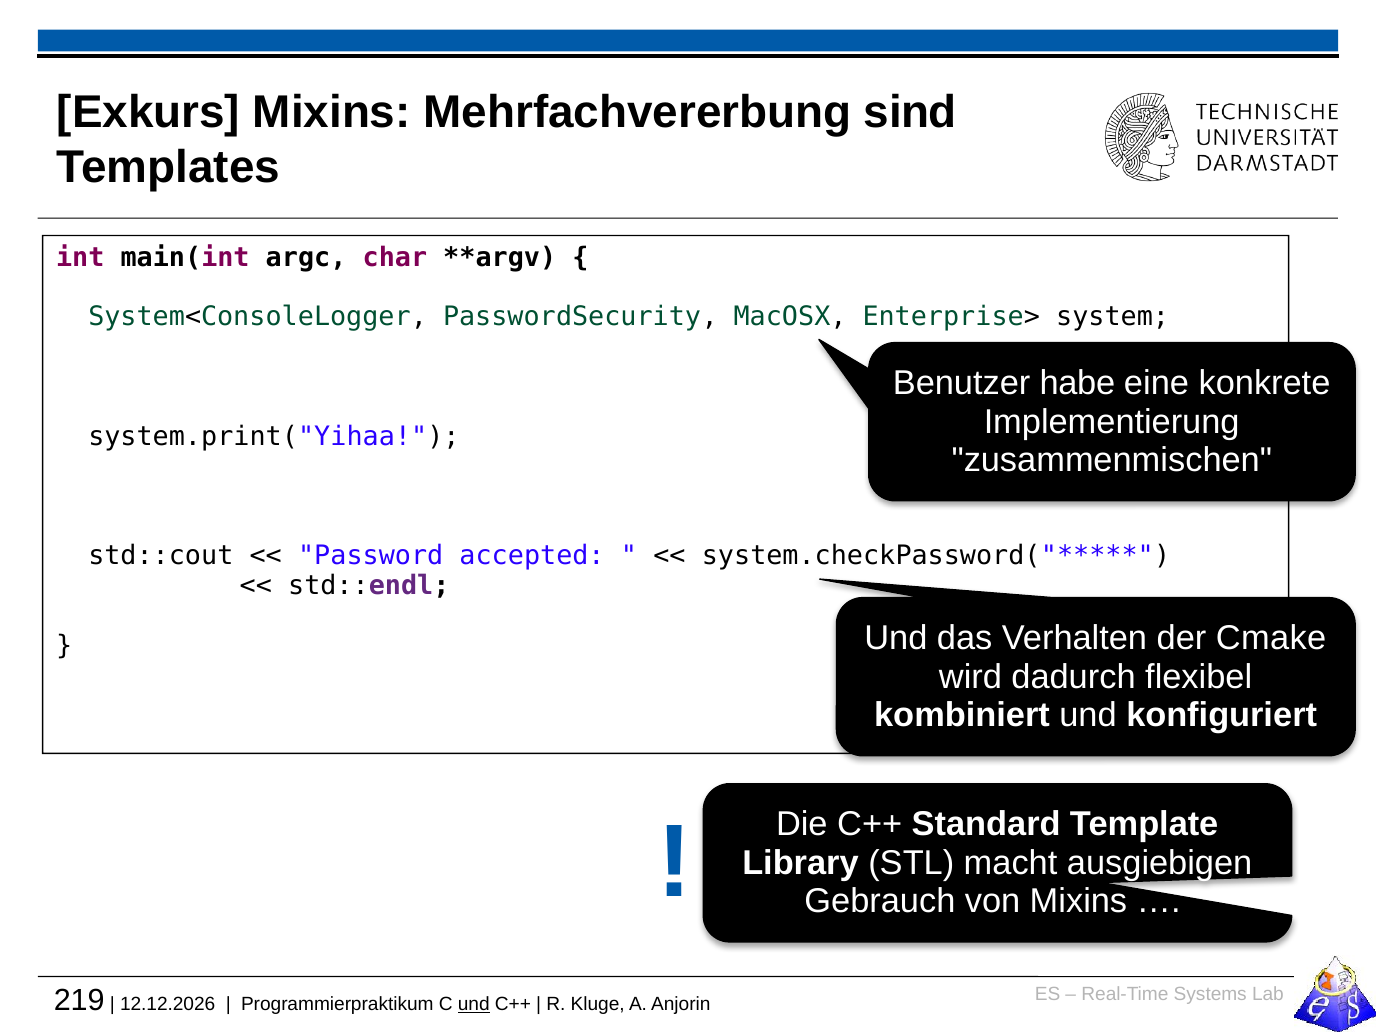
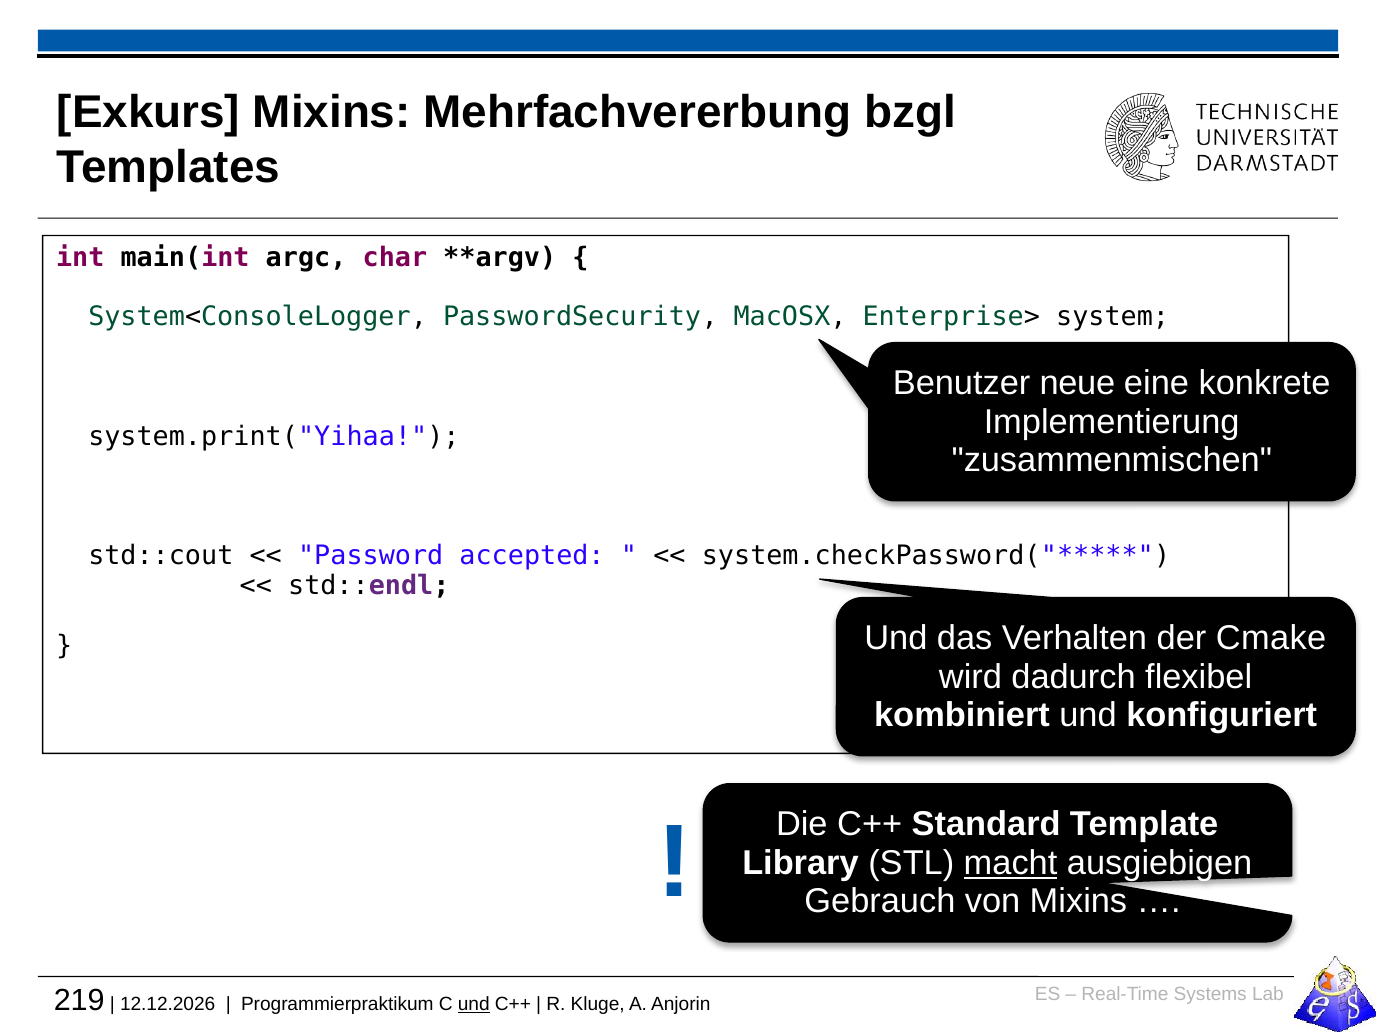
sind: sind -> bzgl
habe: habe -> neue
macht underline: none -> present
